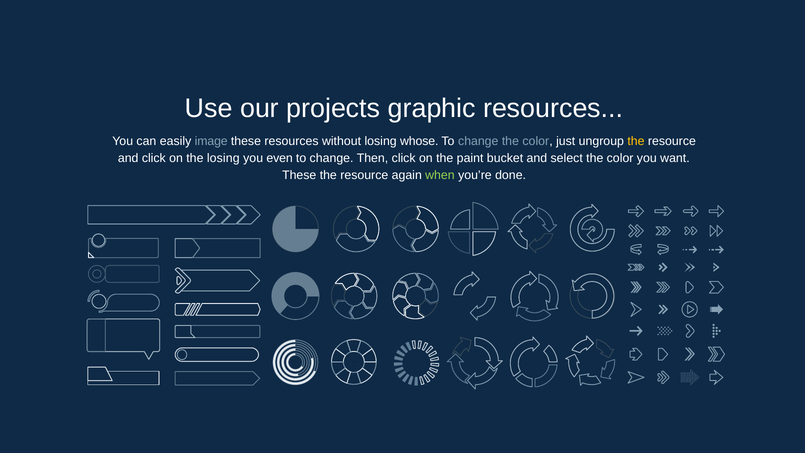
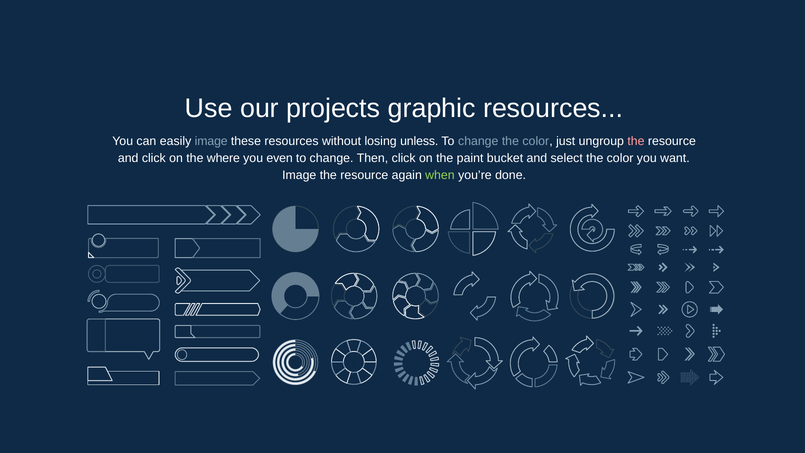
whose: whose -> unless
the at (636, 141) colour: yellow -> pink
the losing: losing -> where
These at (299, 175): These -> Image
